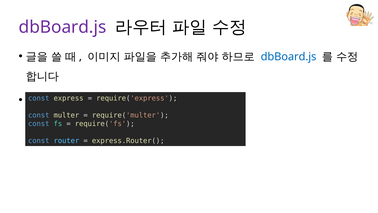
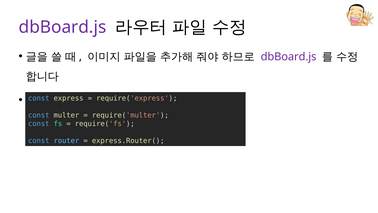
dbBoard.js at (289, 57) colour: blue -> purple
